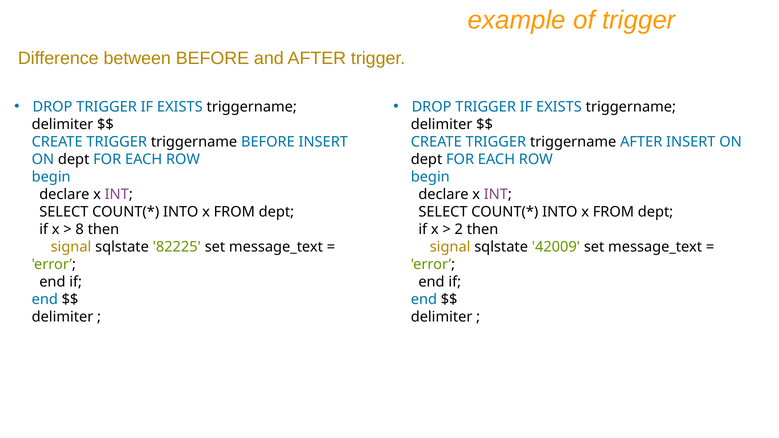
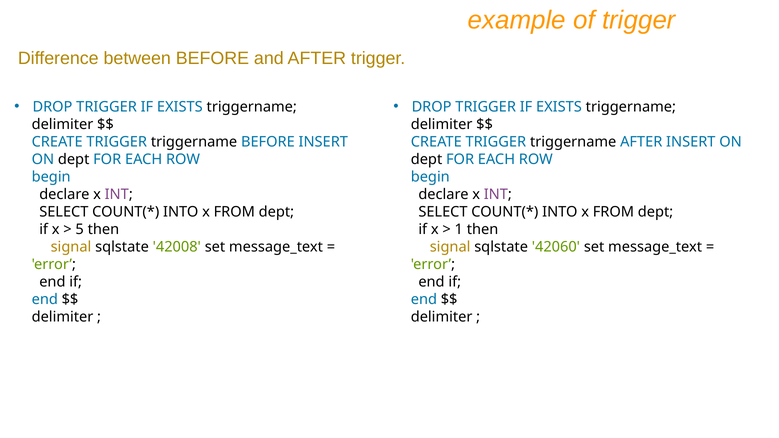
8: 8 -> 5
2: 2 -> 1
82225: 82225 -> 42008
42009: 42009 -> 42060
